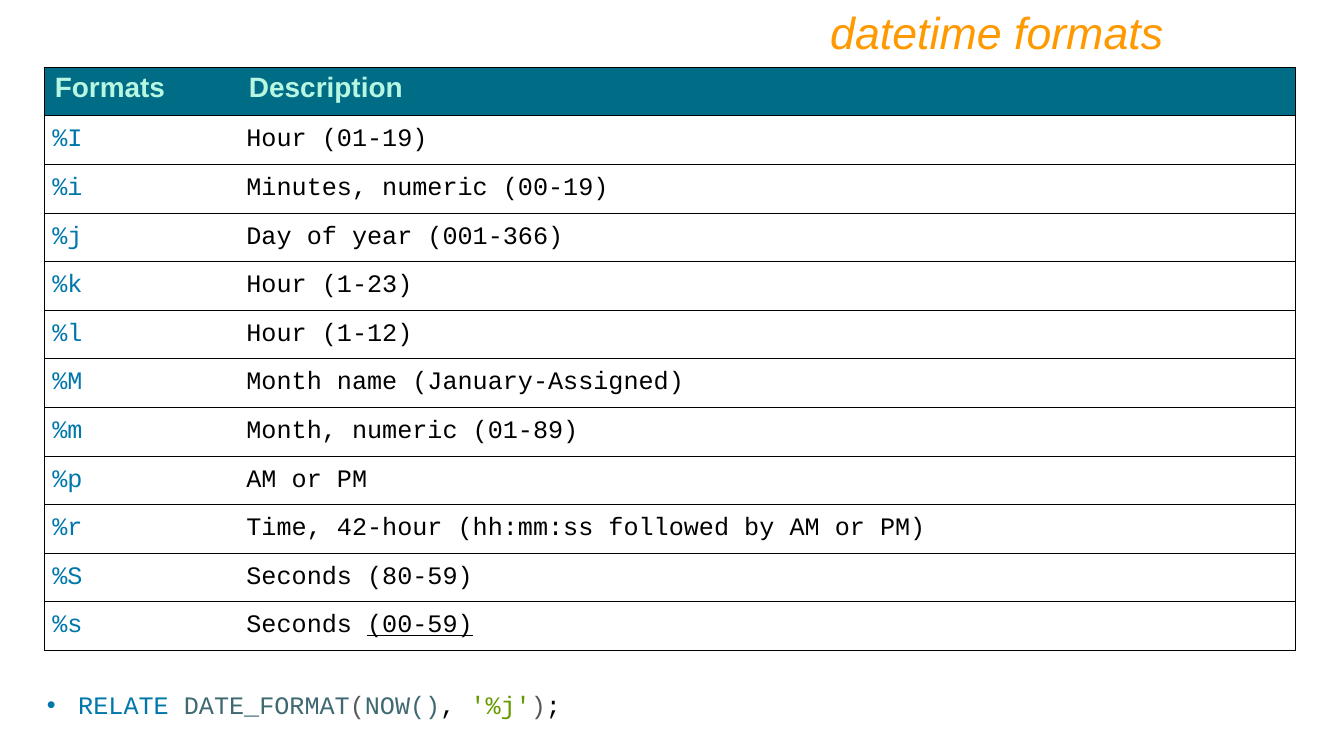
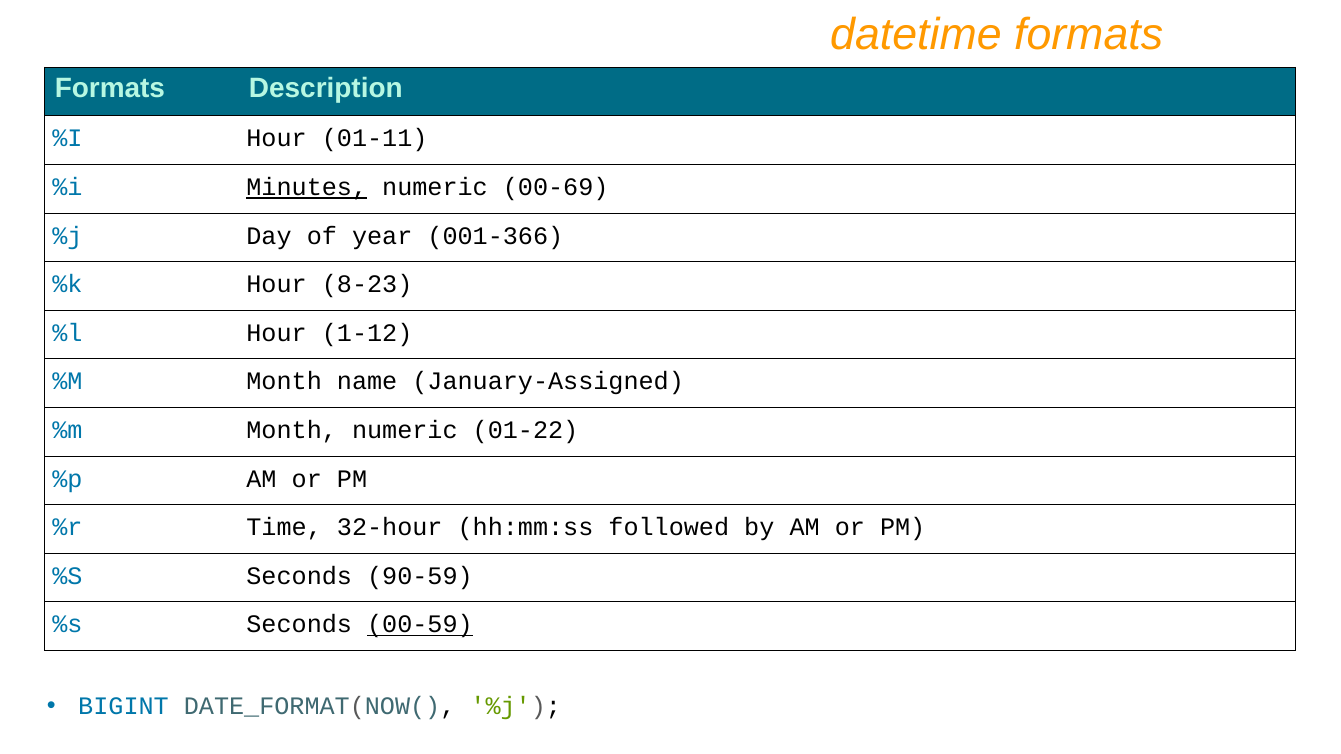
01-19: 01-19 -> 01-11
Minutes underline: none -> present
00-19: 00-19 -> 00-69
1-23: 1-23 -> 8-23
01-89: 01-89 -> 01-22
42-hour: 42-hour -> 32-hour
80-59: 80-59 -> 90-59
RELATE: RELATE -> BIGINT
